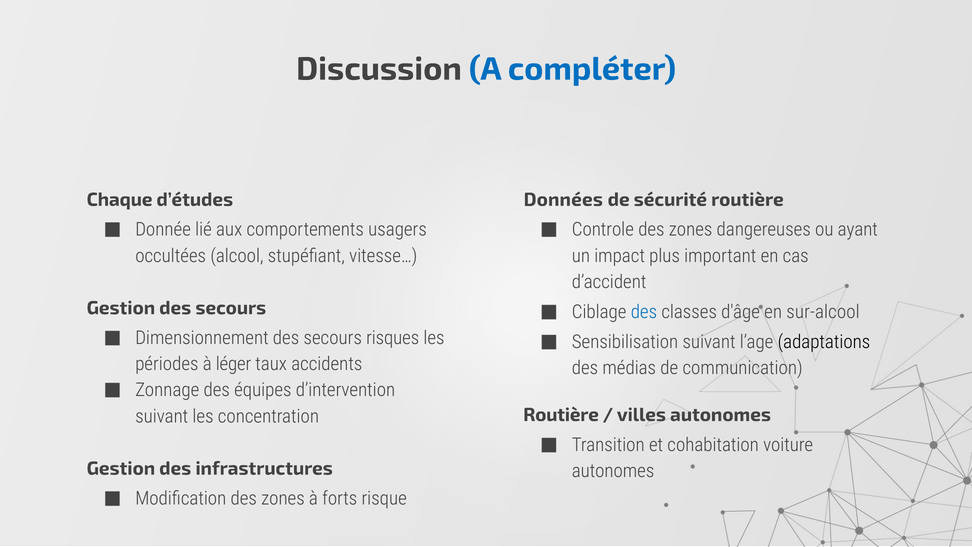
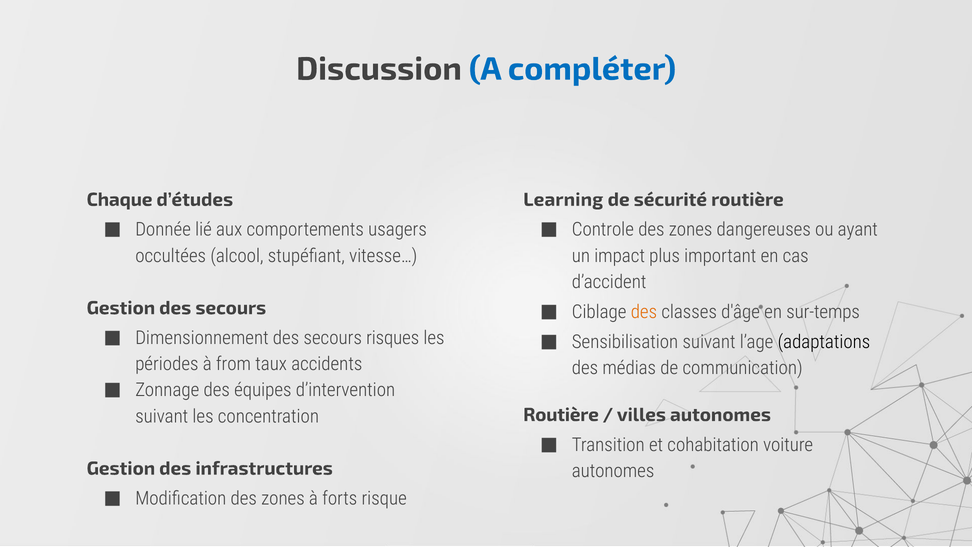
Données: Données -> Learning
des at (644, 312) colour: blue -> orange
sur-alcool: sur-alcool -> sur-temps
léger: léger -> from
